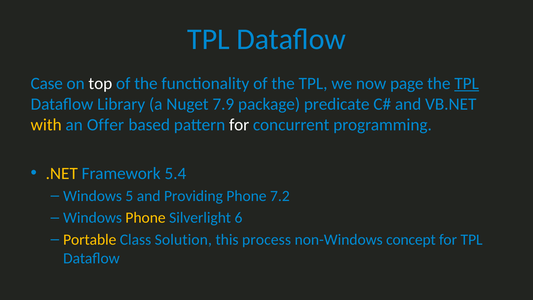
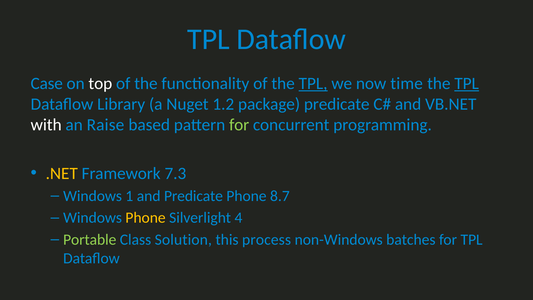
TPL at (313, 83) underline: none -> present
page: page -> time
7.9: 7.9 -> 1.2
with colour: yellow -> white
Offer: Offer -> Raise
for at (239, 125) colour: white -> light green
5.4: 5.4 -> 7.3
5: 5 -> 1
and Providing: Providing -> Predicate
7.2: 7.2 -> 8.7
6: 6 -> 4
Portable colour: yellow -> light green
concept: concept -> batches
